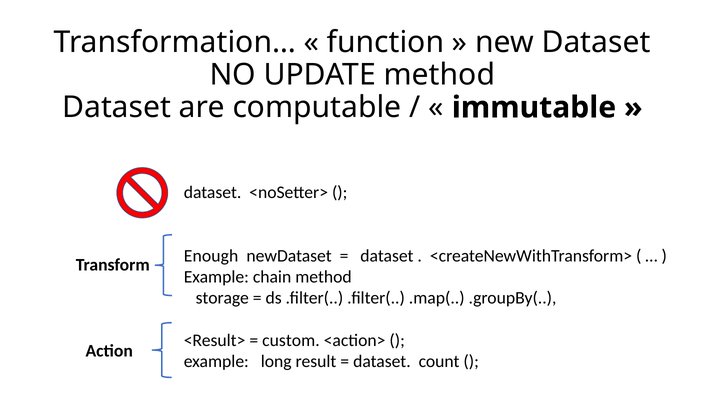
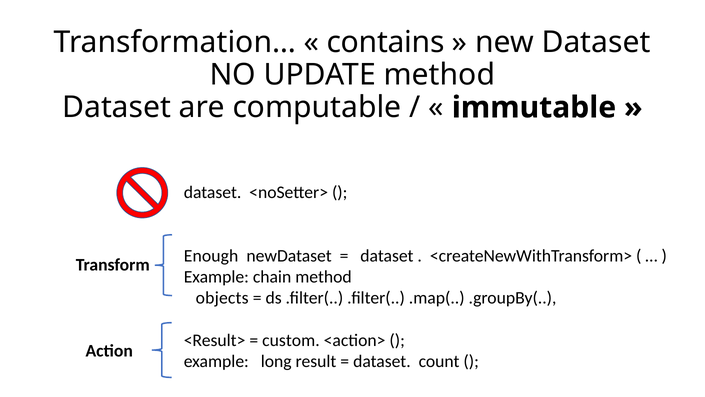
function: function -> contains
storage: storage -> objects
